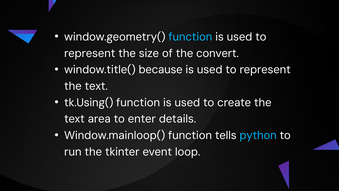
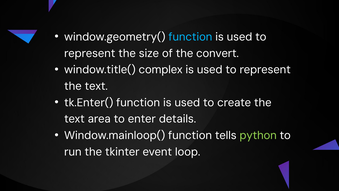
because: because -> complex
tk.Using(: tk.Using( -> tk.Enter(
python colour: light blue -> light green
